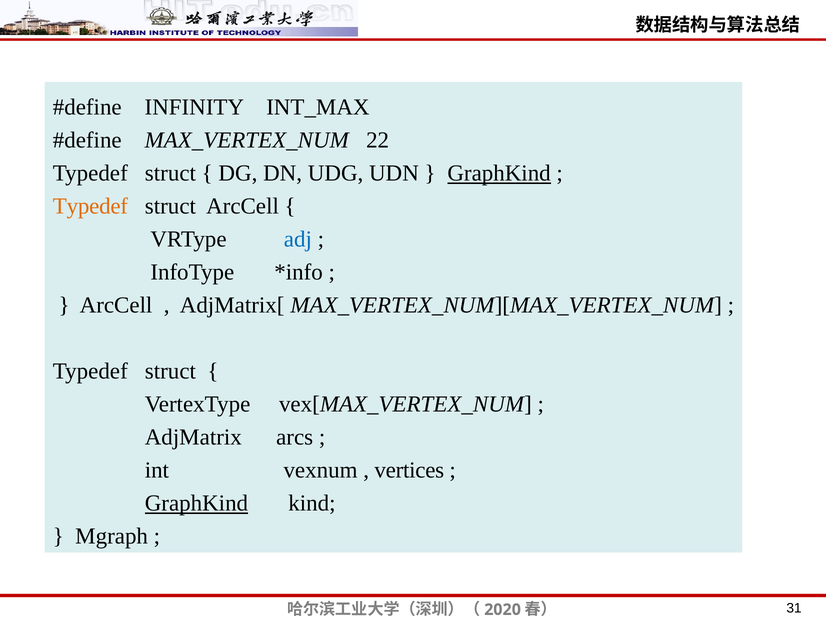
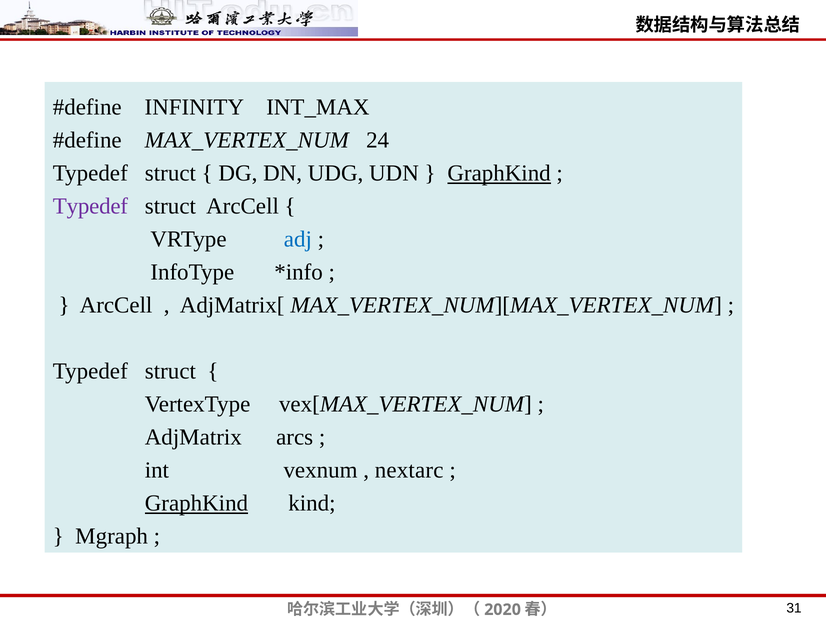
22: 22 -> 24
Typedef at (90, 206) colour: orange -> purple
vertices: vertices -> nextarc
